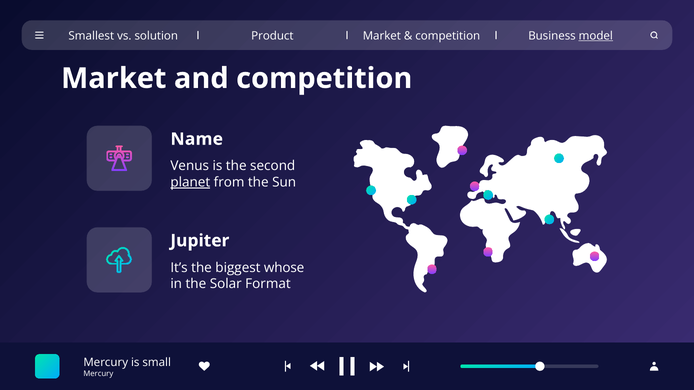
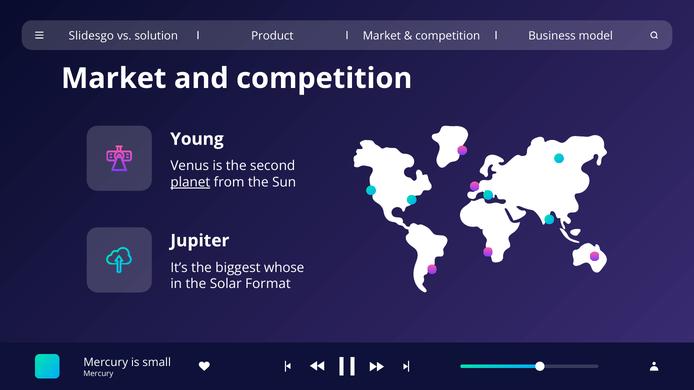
Smallest: Smallest -> Slidesgo
model underline: present -> none
Name: Name -> Young
